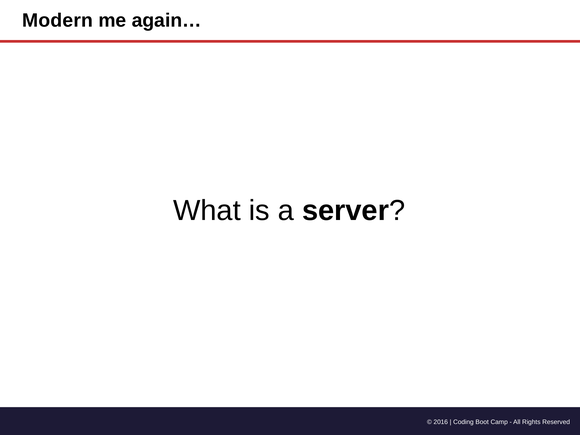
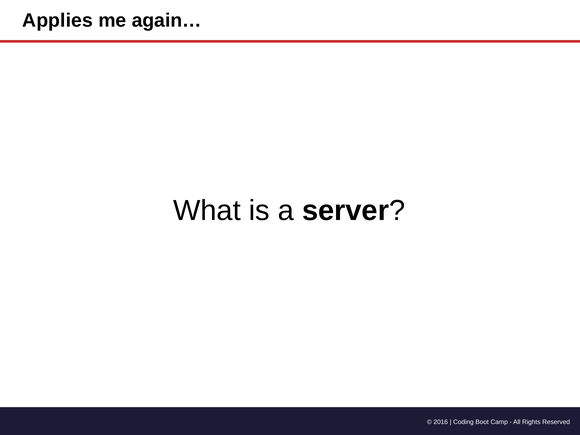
Modern at (58, 21): Modern -> Applies
